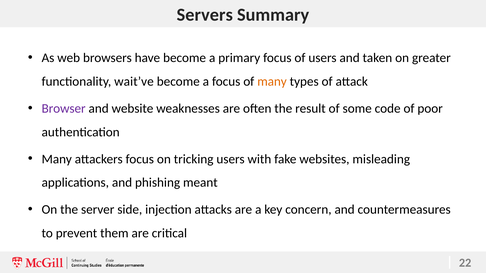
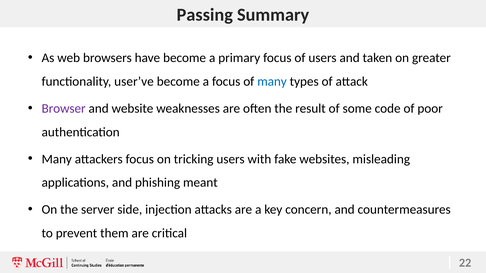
Servers: Servers -> Passing
wait’ve: wait’ve -> user’ve
many at (272, 82) colour: orange -> blue
